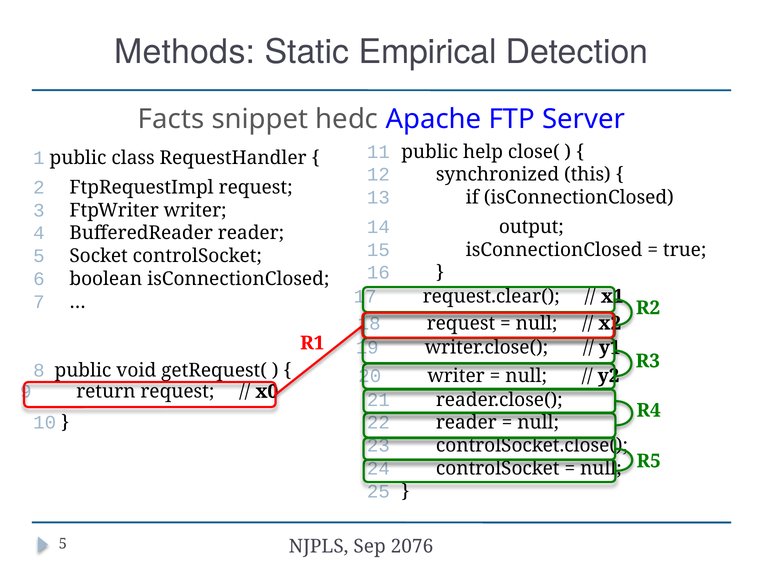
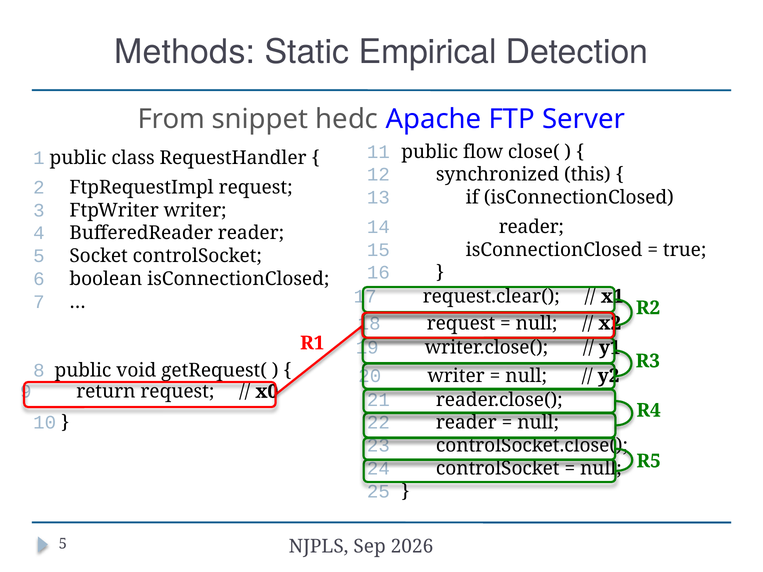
Facts: Facts -> From
help: help -> flow
14 output: output -> reader
2076: 2076 -> 2026
